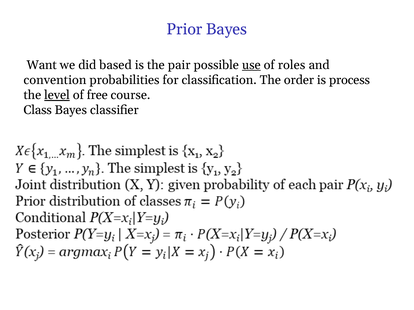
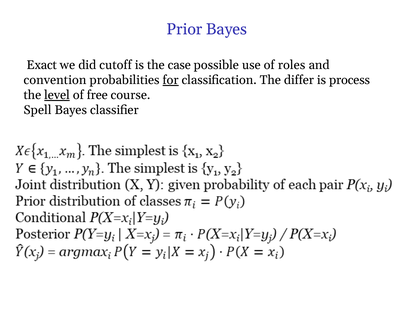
Want: Want -> Exact
based: based -> cutoff
pair: pair -> case
use underline: present -> none
for underline: none -> present
order: order -> differ
Class: Class -> Spell
